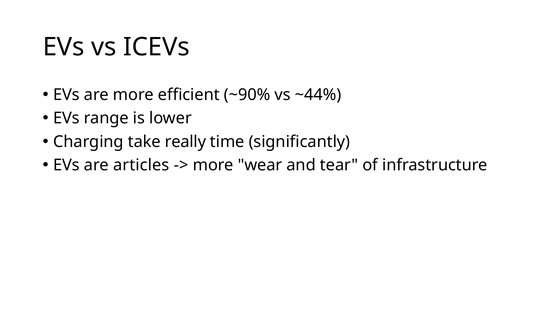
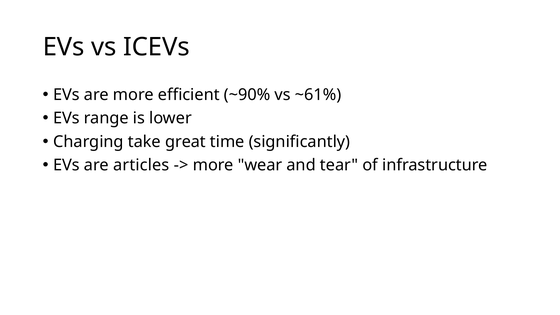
~44%: ~44% -> ~61%
really: really -> great
